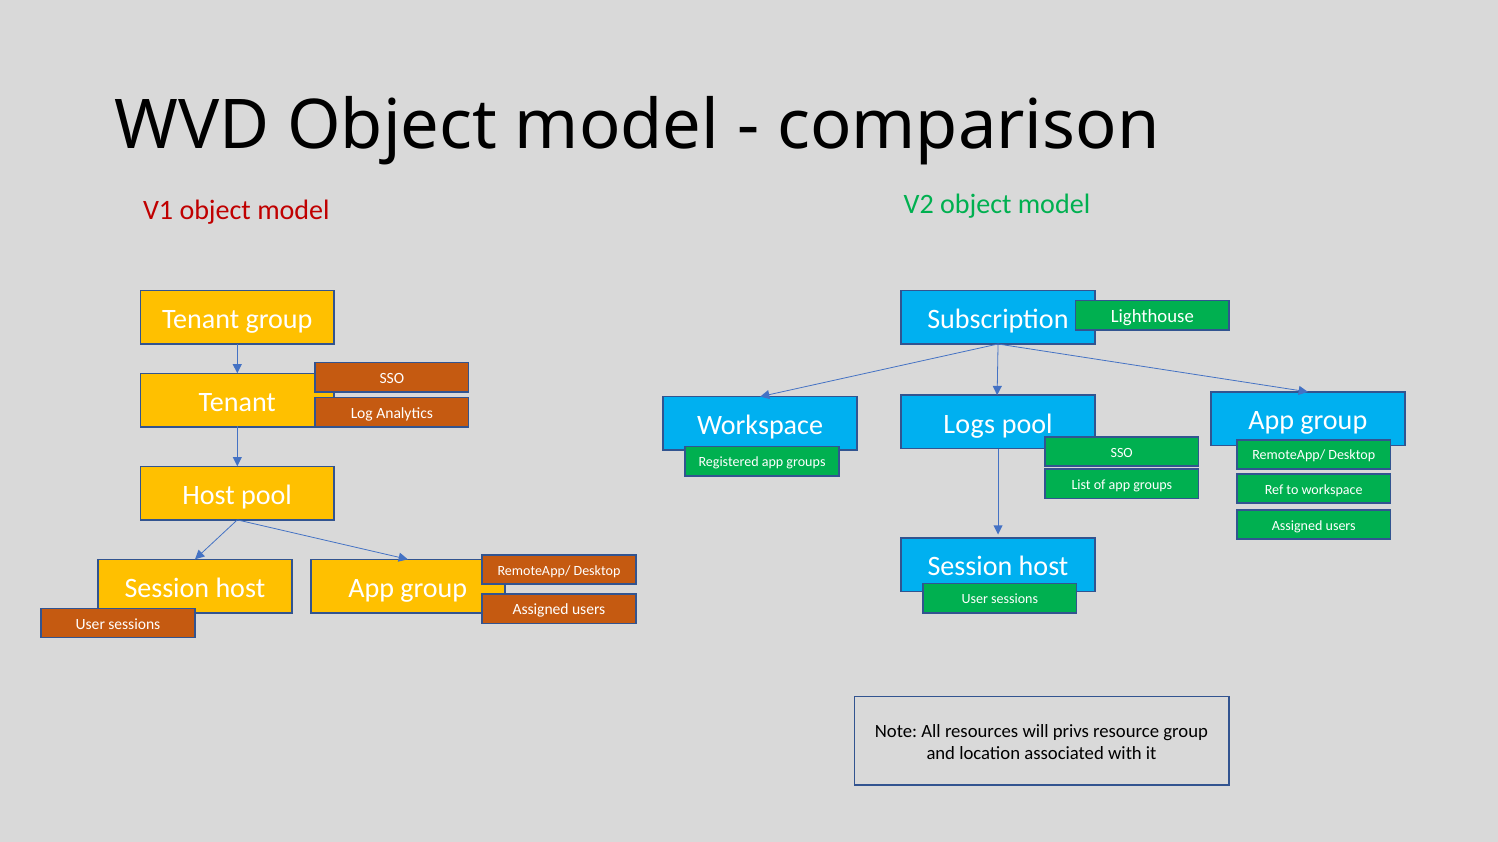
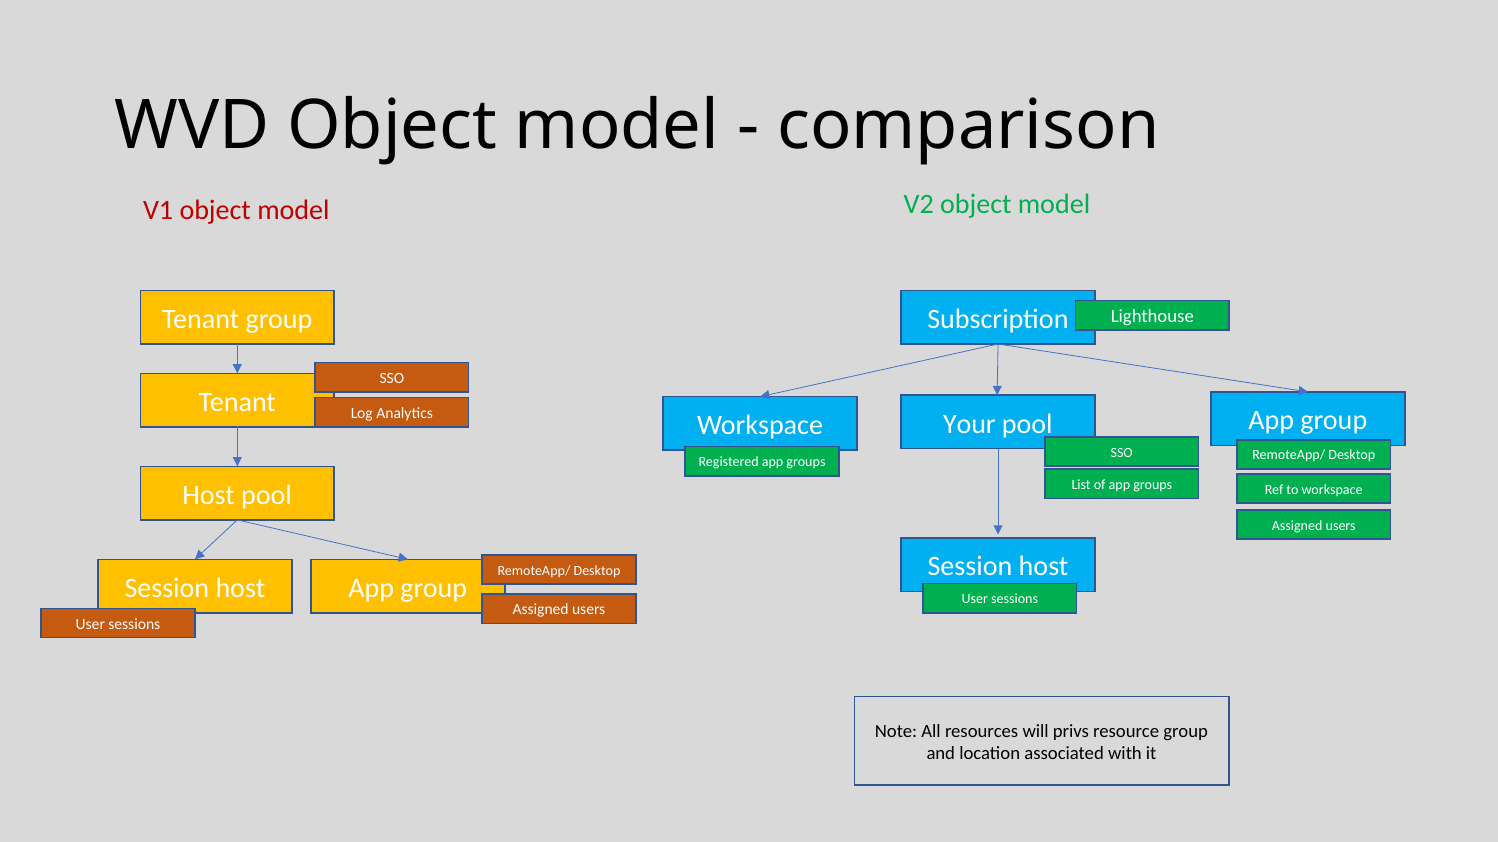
Logs: Logs -> Your
